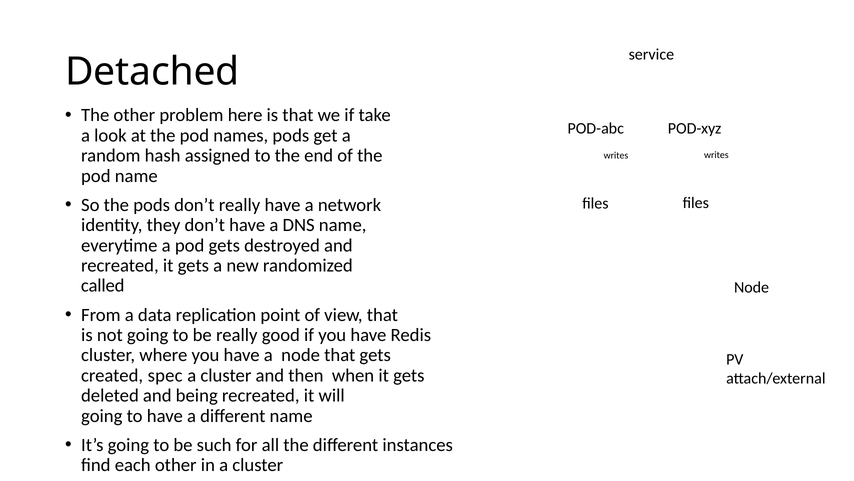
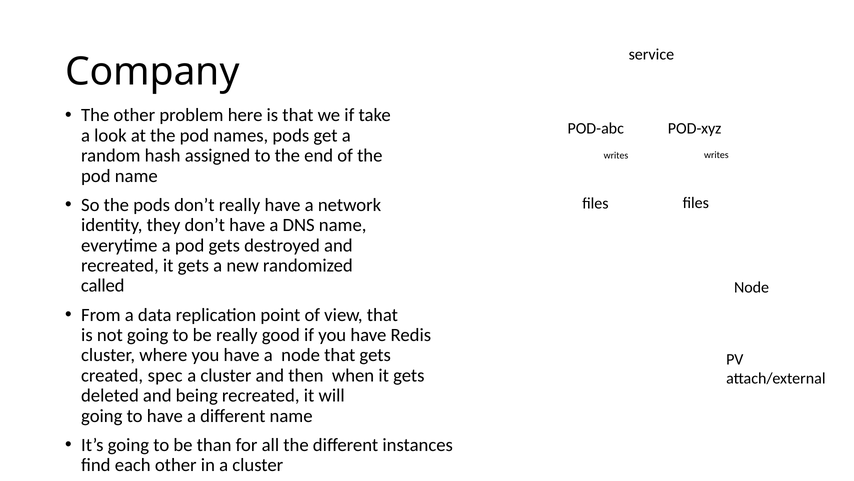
Detached: Detached -> Company
such: such -> than
